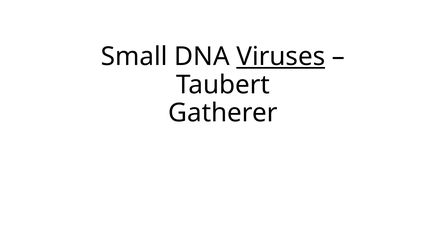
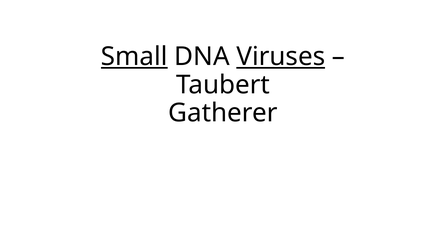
Small underline: none -> present
